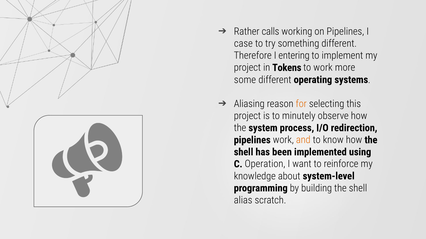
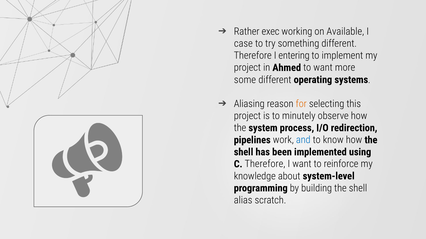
calls: calls -> exec
on Pipelines: Pipelines -> Available
Tokens: Tokens -> Ahmed
to work: work -> want
and colour: orange -> blue
C Operation: Operation -> Therefore
